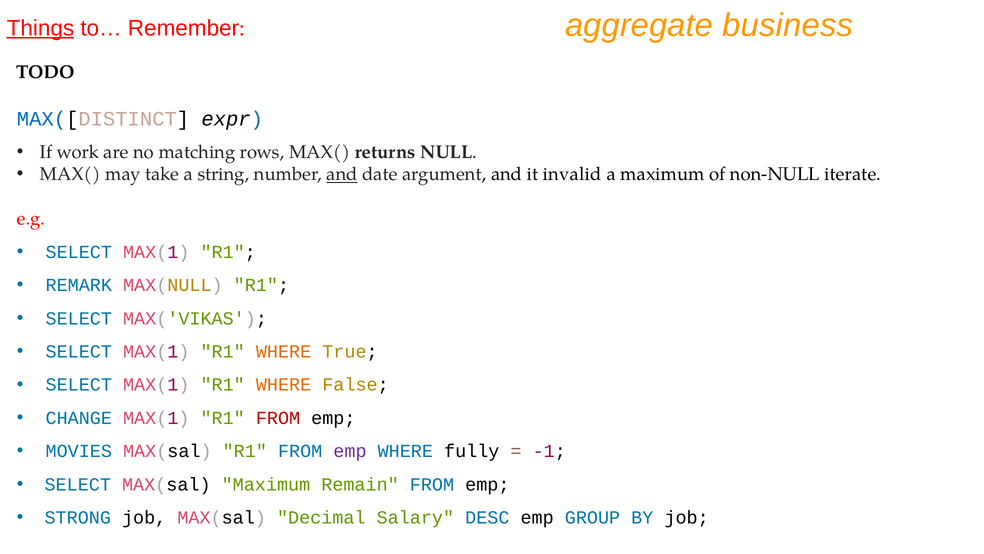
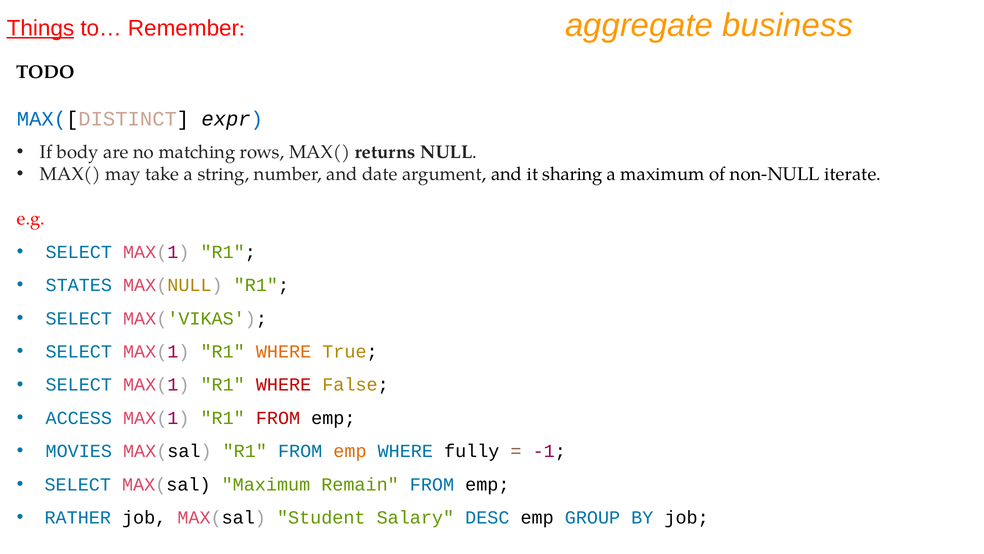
work: work -> body
and at (342, 174) underline: present -> none
invalid: invalid -> sharing
REMARK: REMARK -> STATES
WHERE at (284, 385) colour: orange -> red
CHANGE: CHANGE -> ACCESS
emp at (350, 451) colour: purple -> orange
STRONG: STRONG -> RATHER
Decimal: Decimal -> Student
